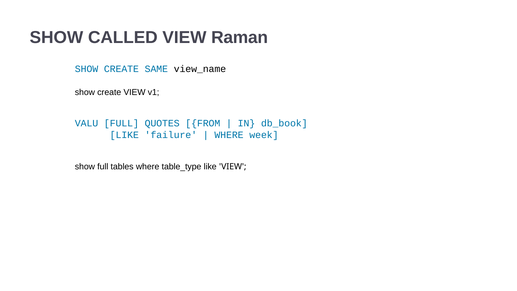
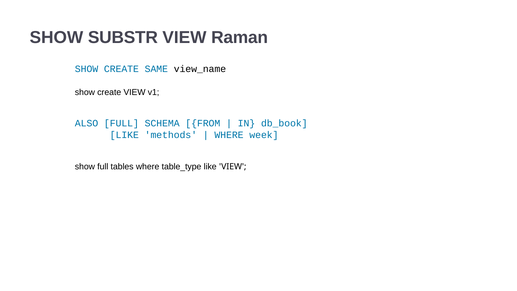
CALLED: CALLED -> SUBSTR
VALU: VALU -> ALSO
QUOTES: QUOTES -> SCHEMA
failure: failure -> methods
